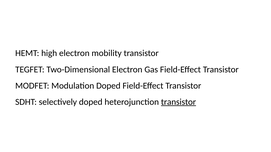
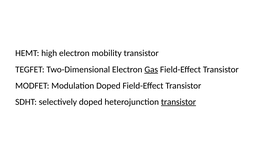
Gas underline: none -> present
